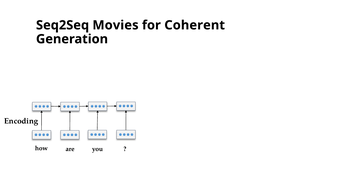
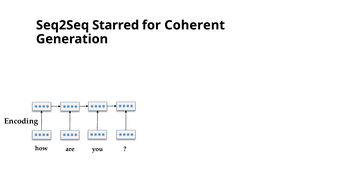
Movies: Movies -> Starred
